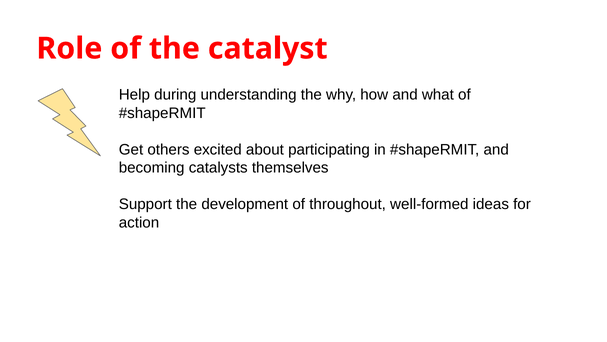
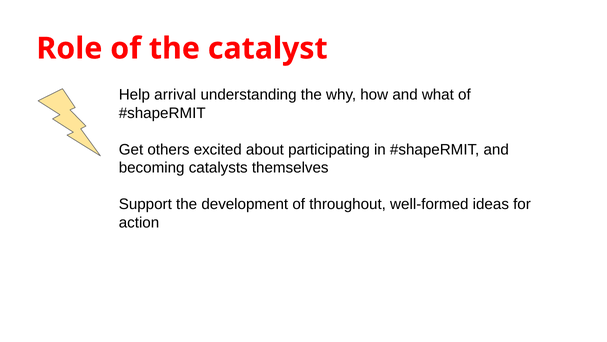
during: during -> arrival
